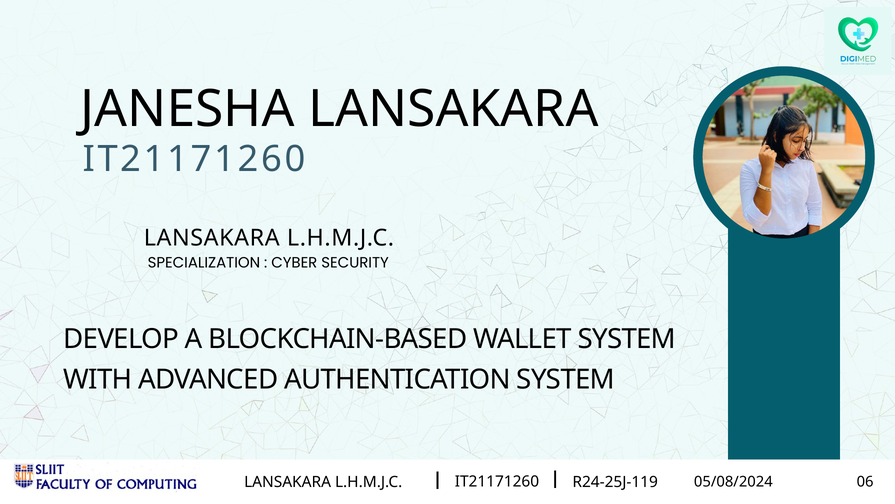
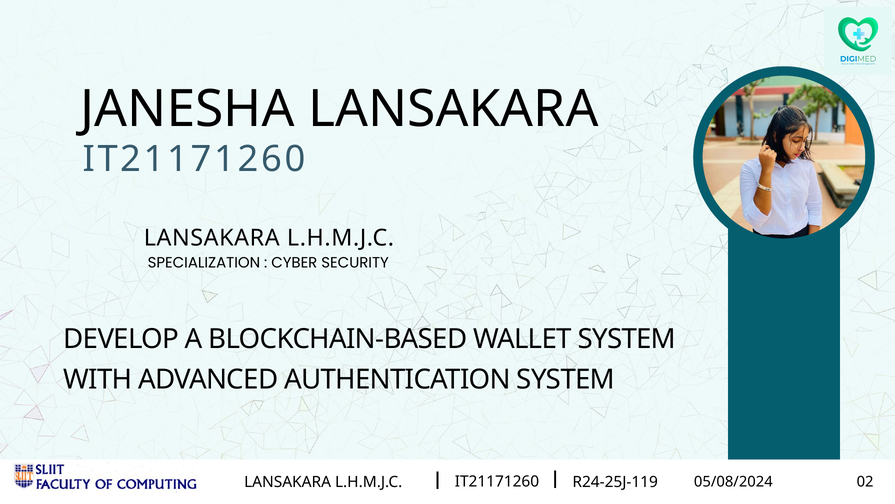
06: 06 -> 02
